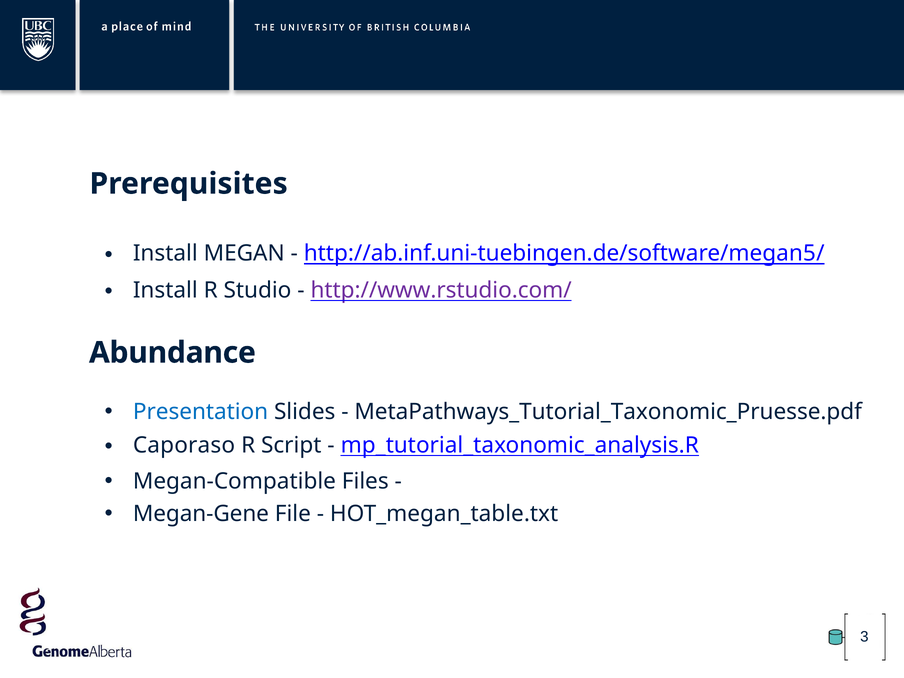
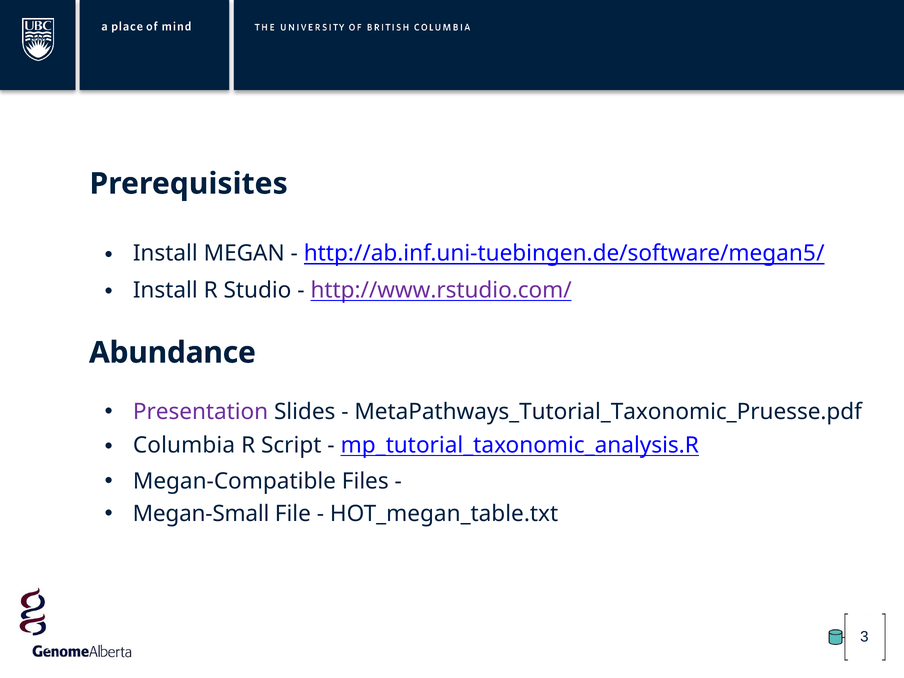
Presentation colour: blue -> purple
Caporaso: Caporaso -> Columbia
Megan-Gene: Megan-Gene -> Megan-Small
